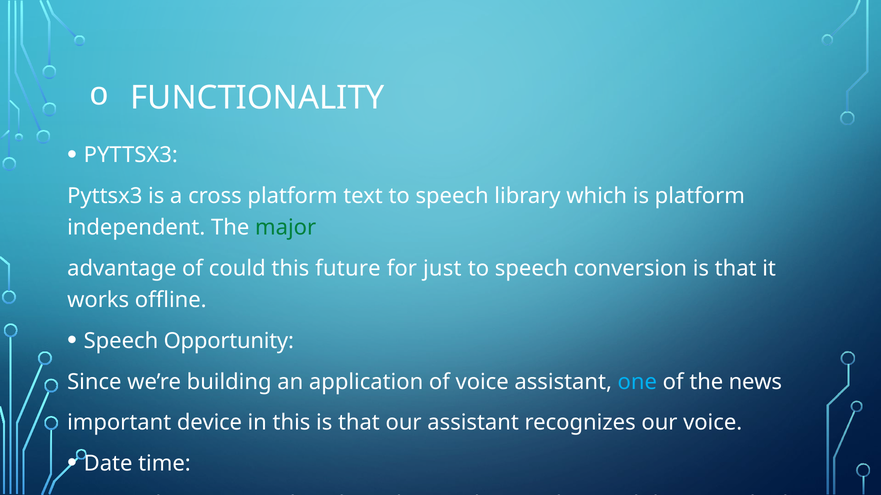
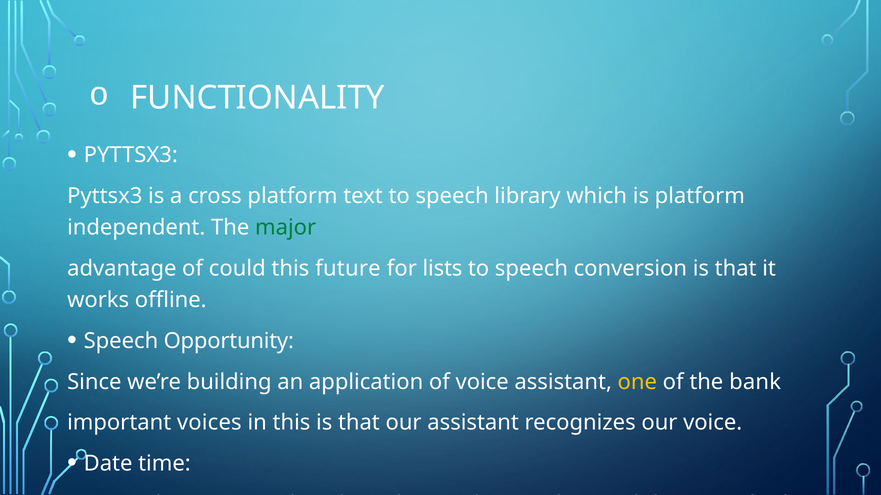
just: just -> lists
one colour: light blue -> yellow
news: news -> bank
device: device -> voices
